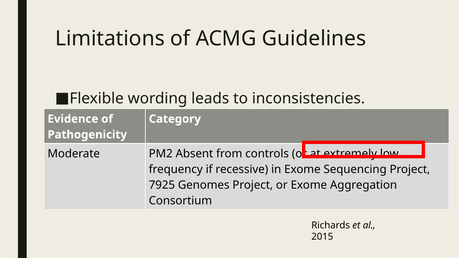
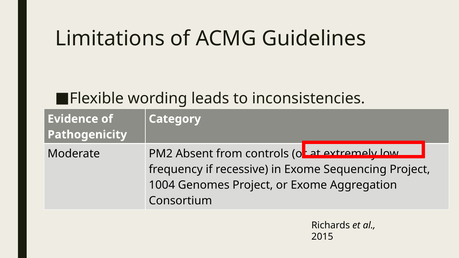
7925: 7925 -> 1004
